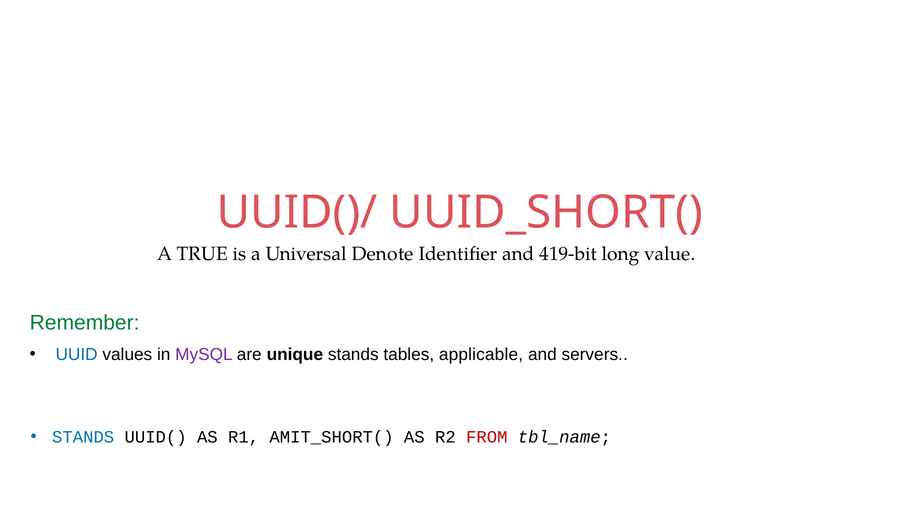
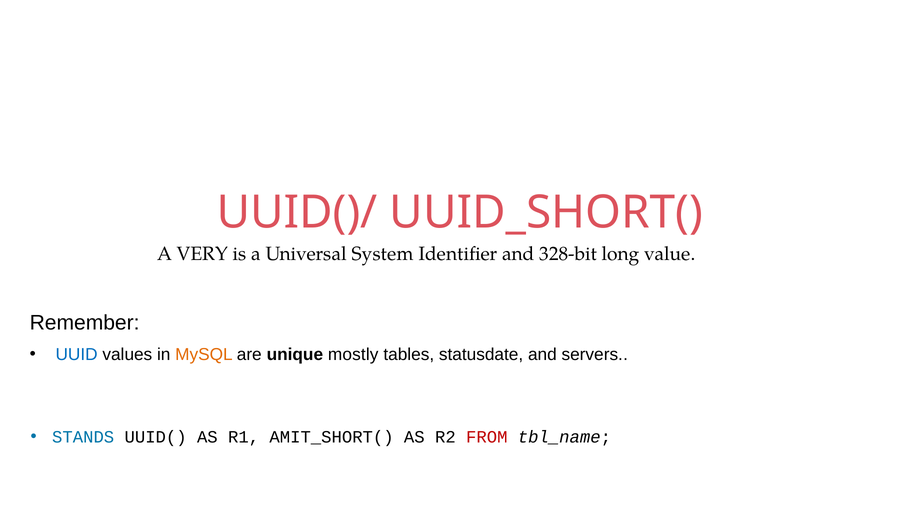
TRUE: TRUE -> VERY
Denote: Denote -> System
419-bit: 419-bit -> 328-bit
Remember colour: green -> black
MySQL colour: purple -> orange
unique stands: stands -> mostly
applicable: applicable -> statusdate
